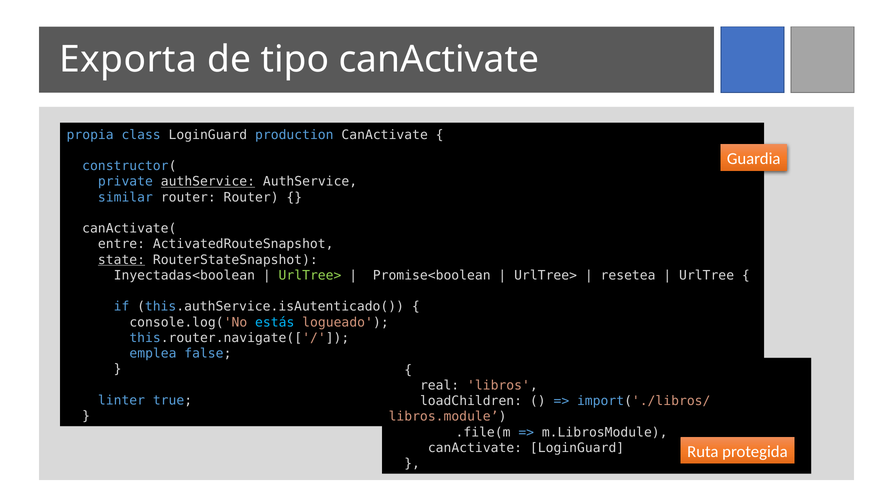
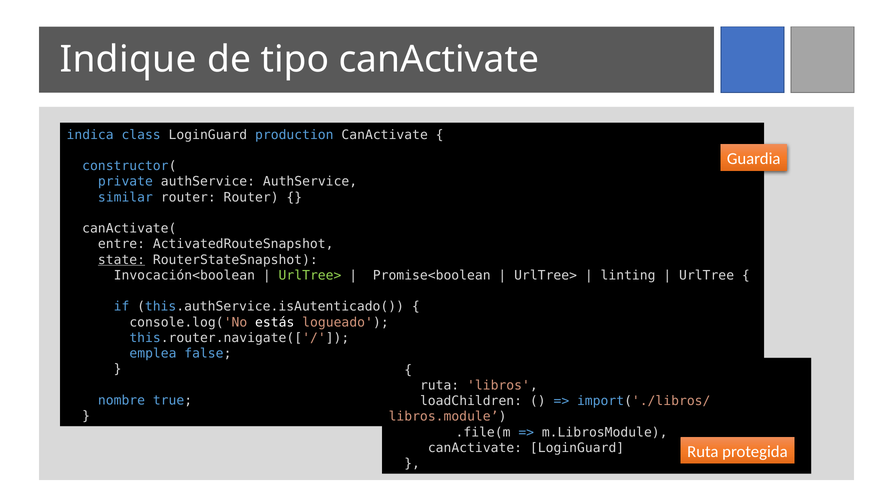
Exporta: Exporta -> Indique
propia: propia -> indica
authService at (208, 182) underline: present -> none
Inyectadas<boolean: Inyectadas<boolean -> Invocación<boolean
resetea: resetea -> linting
estás colour: light blue -> white
real at (440, 386): real -> ruta
linter: linter -> nombre
